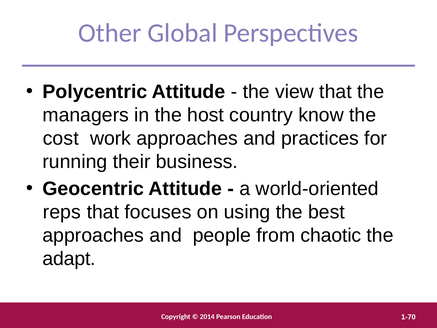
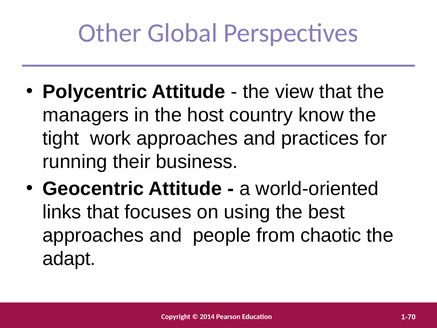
cost: cost -> tight
reps: reps -> links
